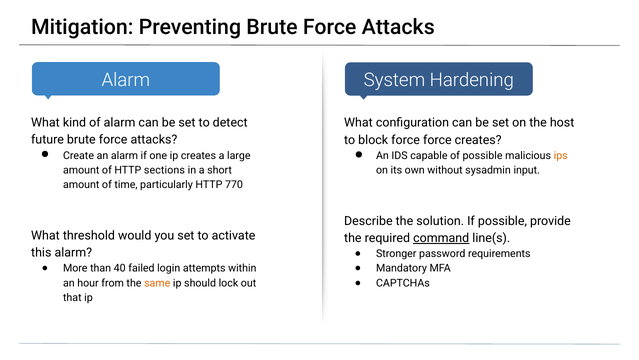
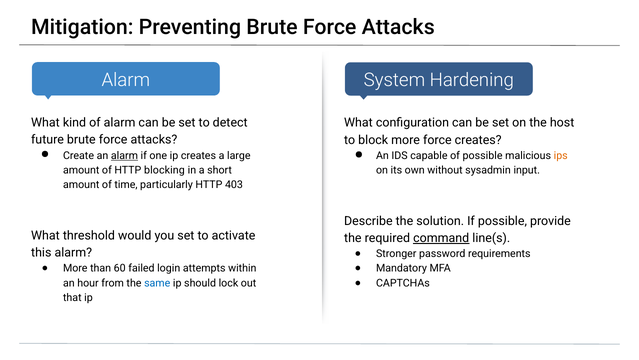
block force: force -> more
alarm at (124, 155) underline: none -> present
sections: sections -> blocking
770: 770 -> 403
40: 40 -> 60
same colour: orange -> blue
